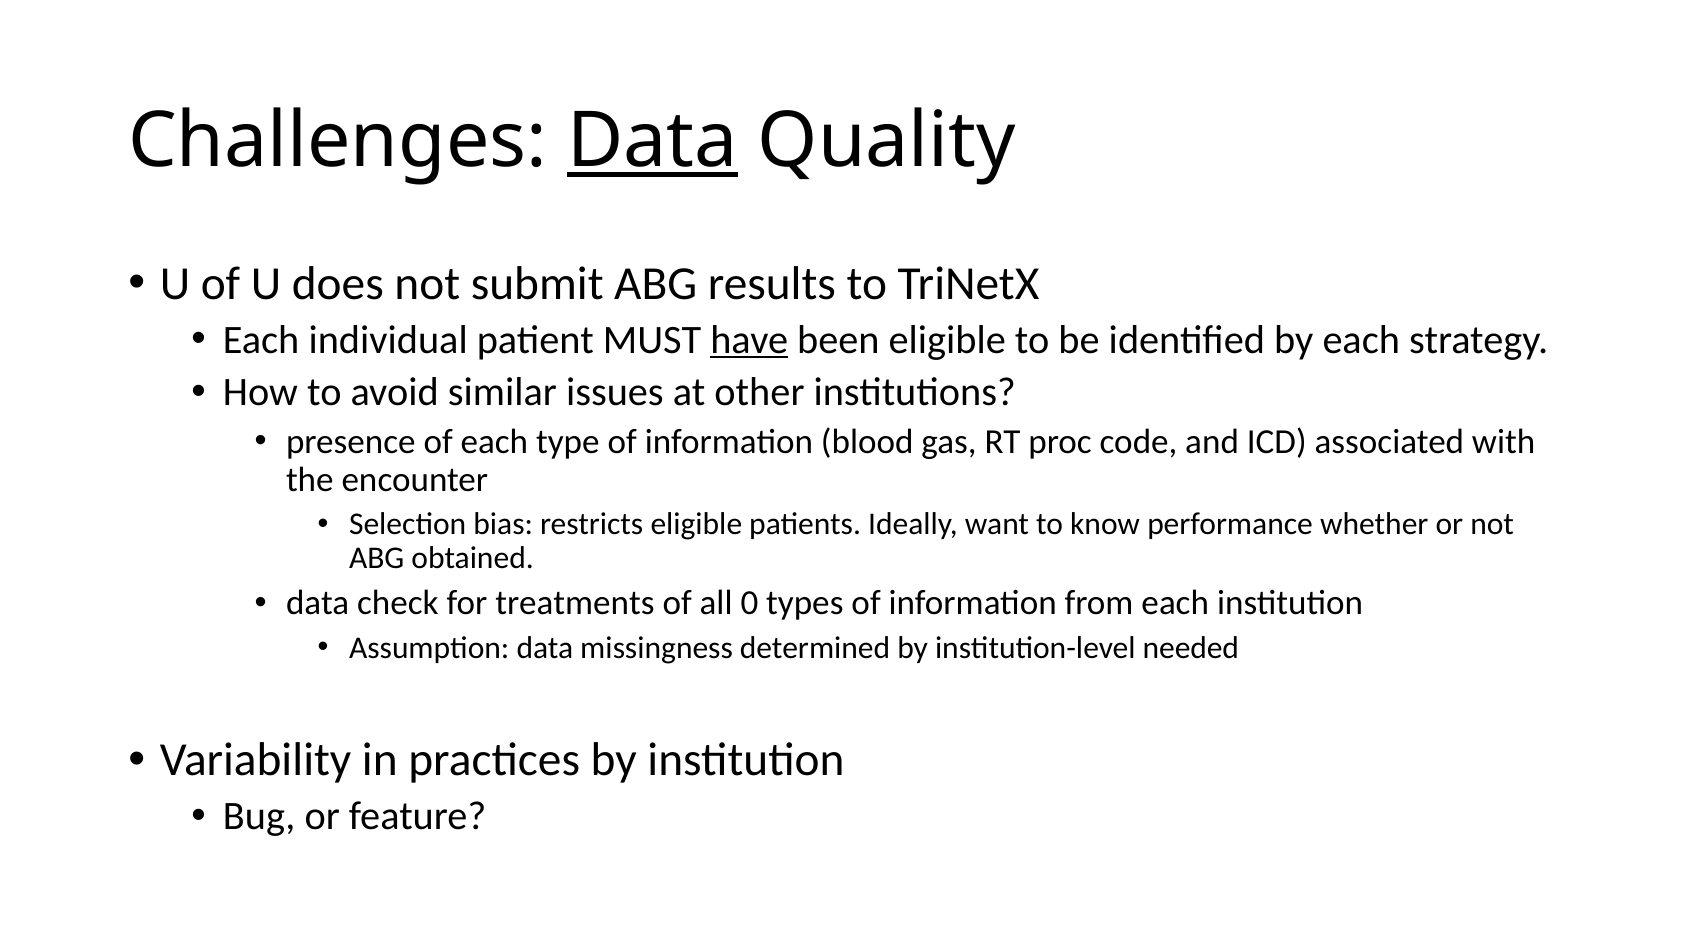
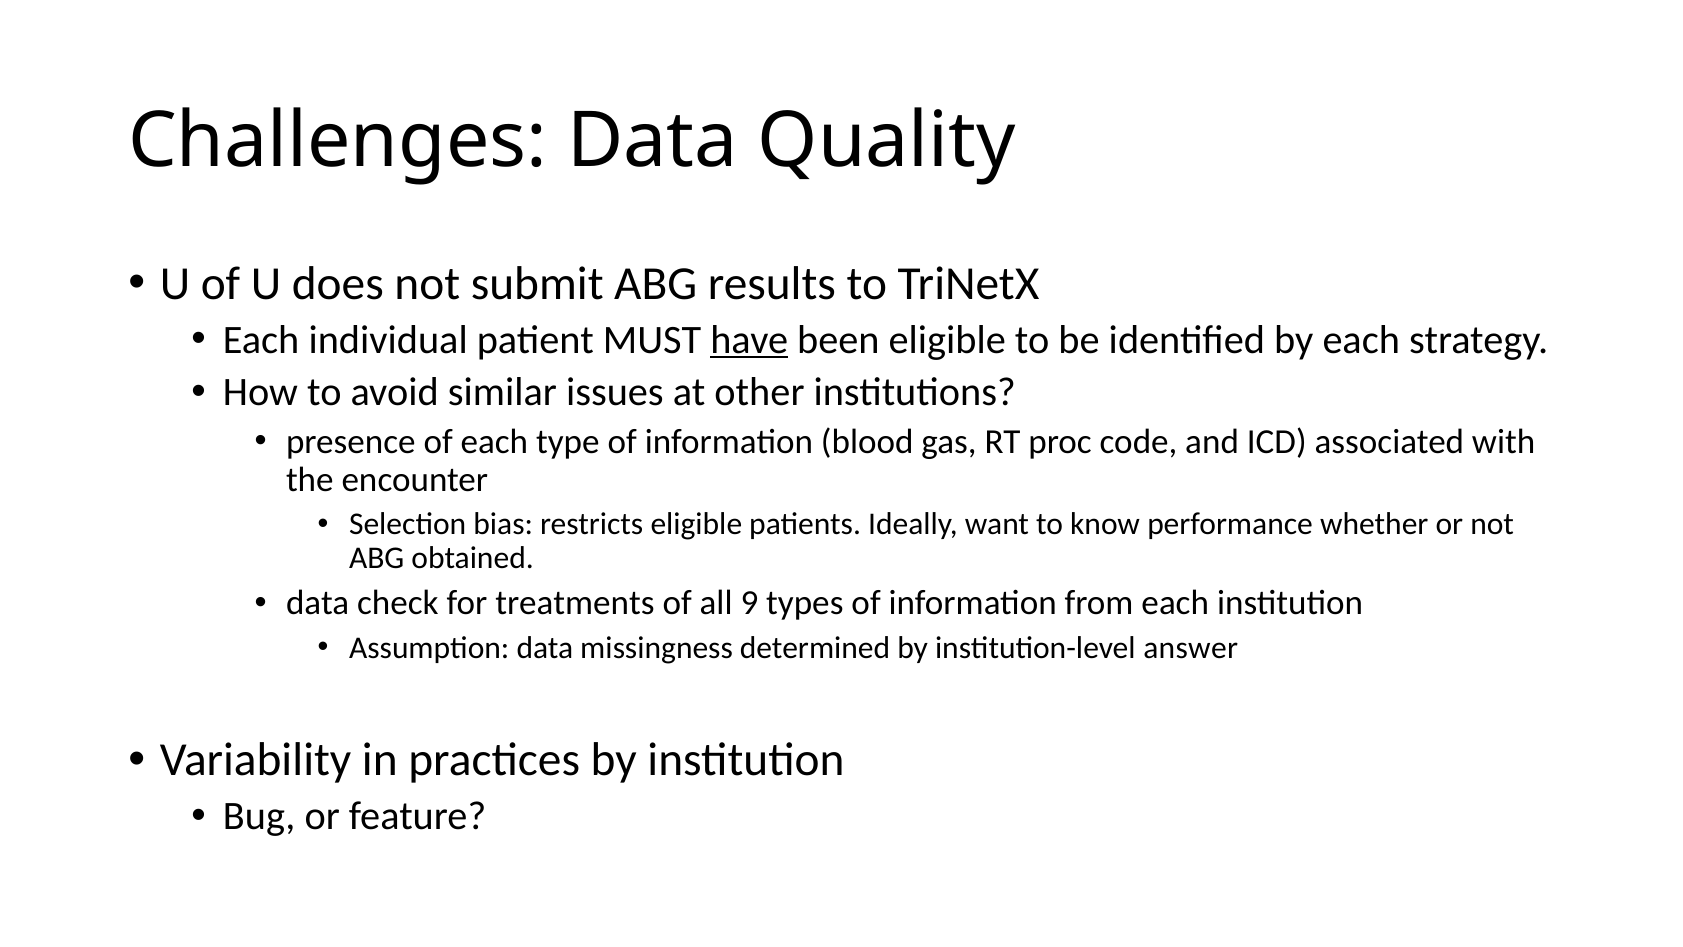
Data at (653, 141) underline: present -> none
0: 0 -> 9
needed: needed -> answer
